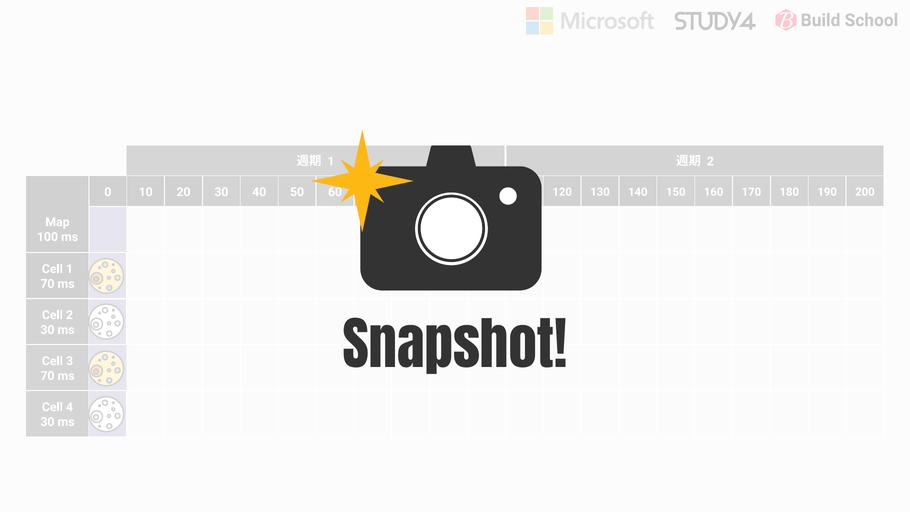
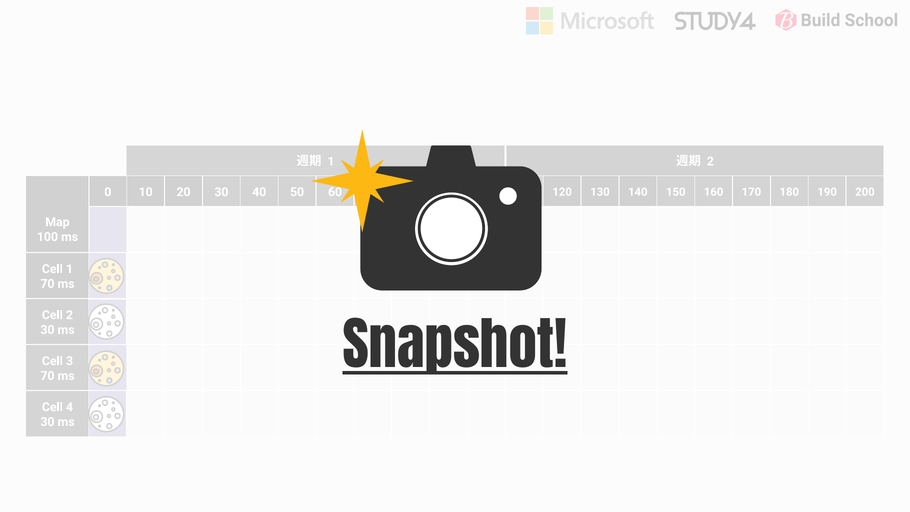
Snapshot underline: none -> present
